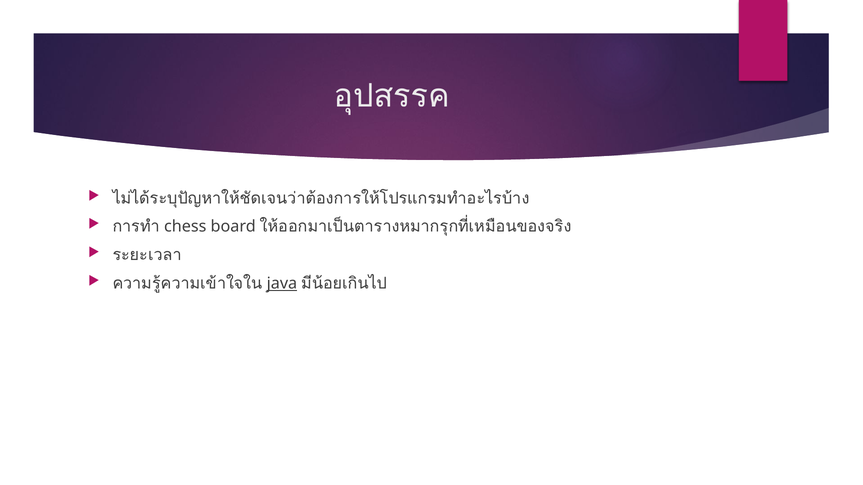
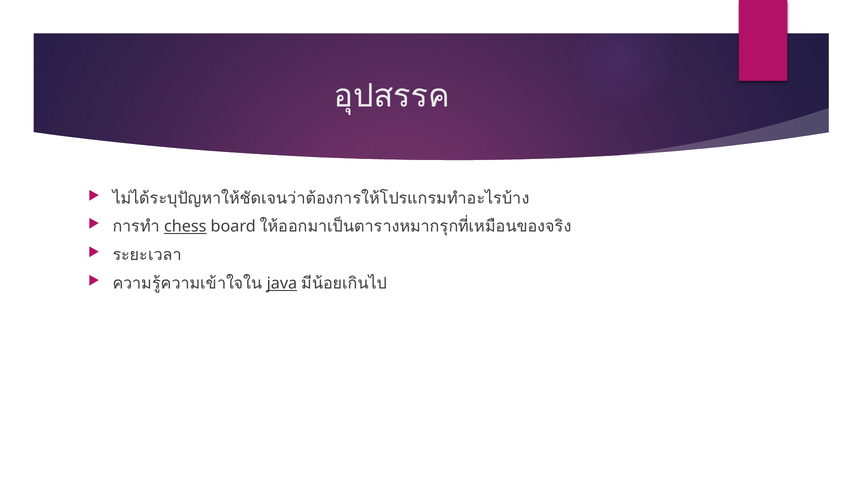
chess underline: none -> present
